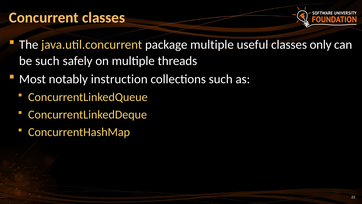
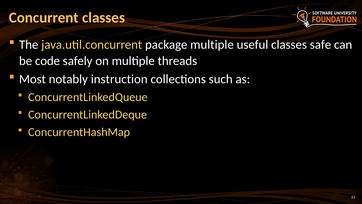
only: only -> safe
be such: such -> code
